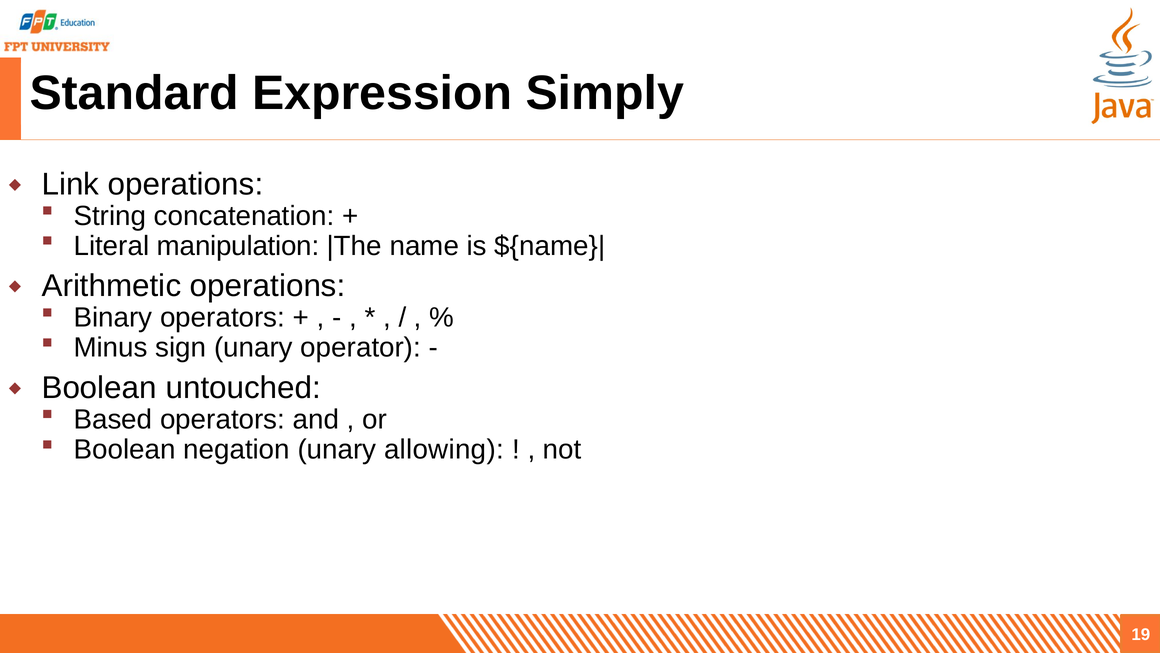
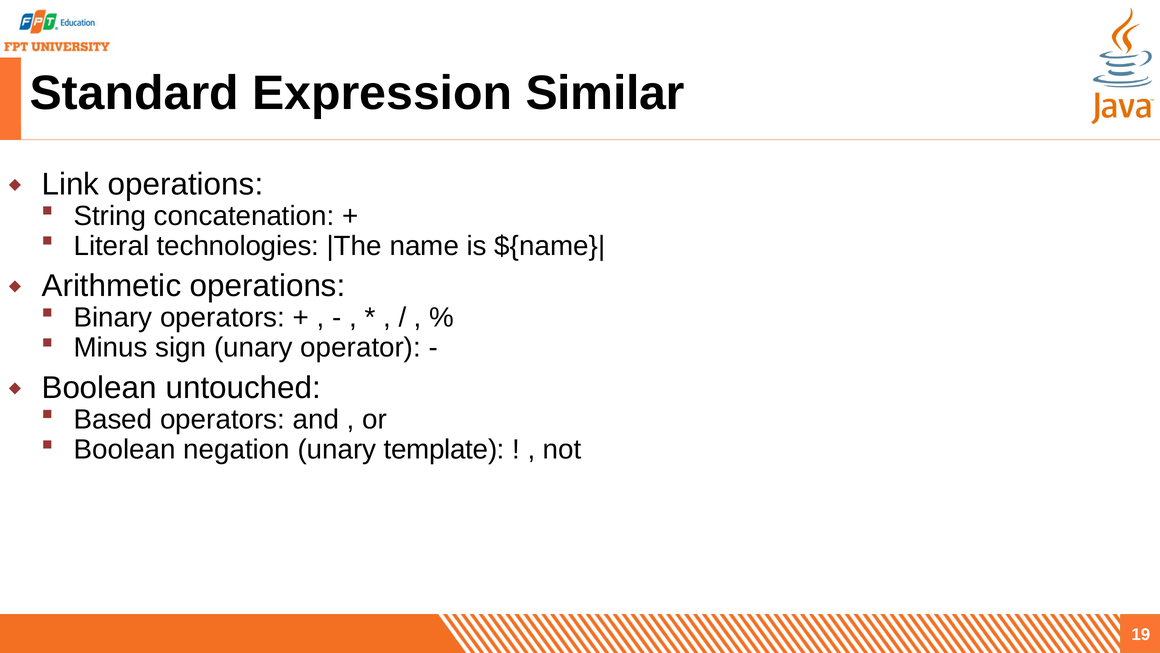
Simply: Simply -> Similar
manipulation: manipulation -> technologies
allowing: allowing -> template
